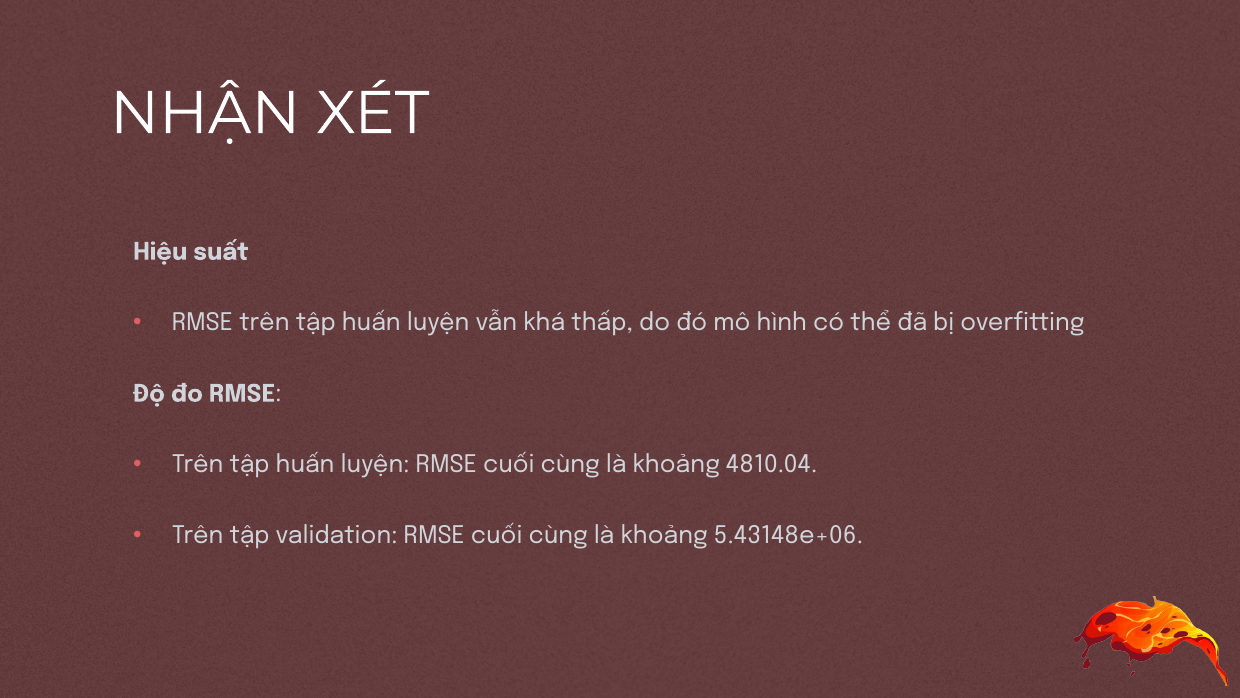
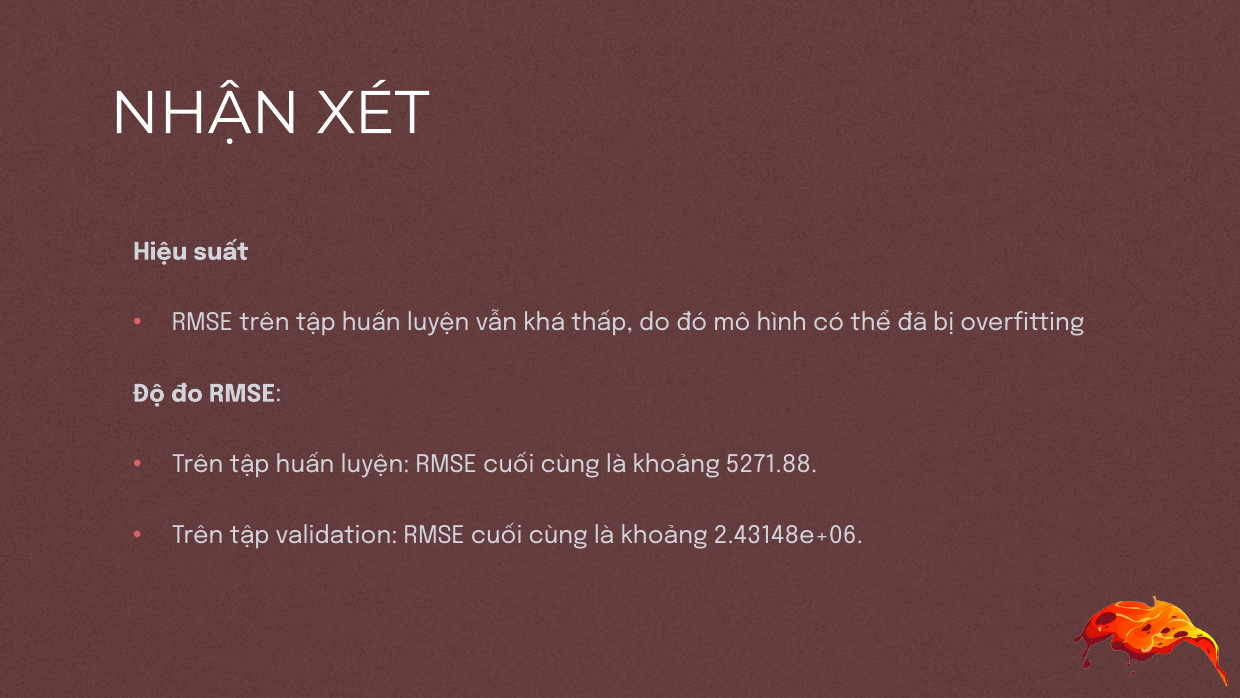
4810.04: 4810.04 -> 5271.88
5.43148e+06: 5.43148e+06 -> 2.43148e+06
